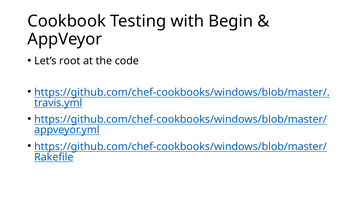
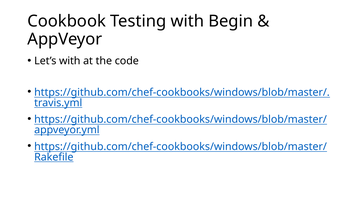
Let’s root: root -> with
